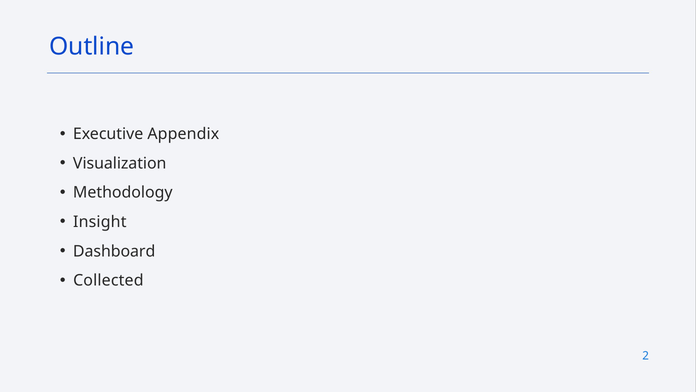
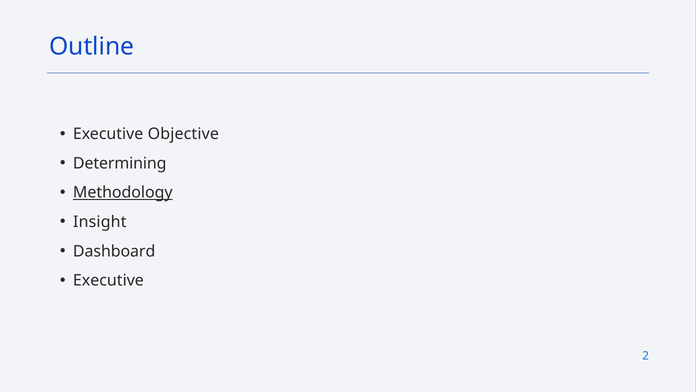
Appendix: Appendix -> Objective
Visualization: Visualization -> Determining
Methodology underline: none -> present
Collected at (108, 280): Collected -> Executive
